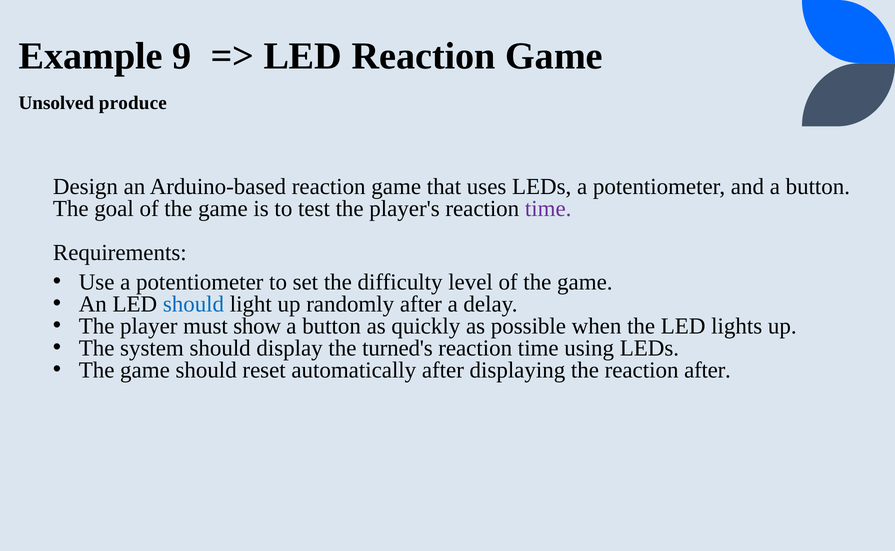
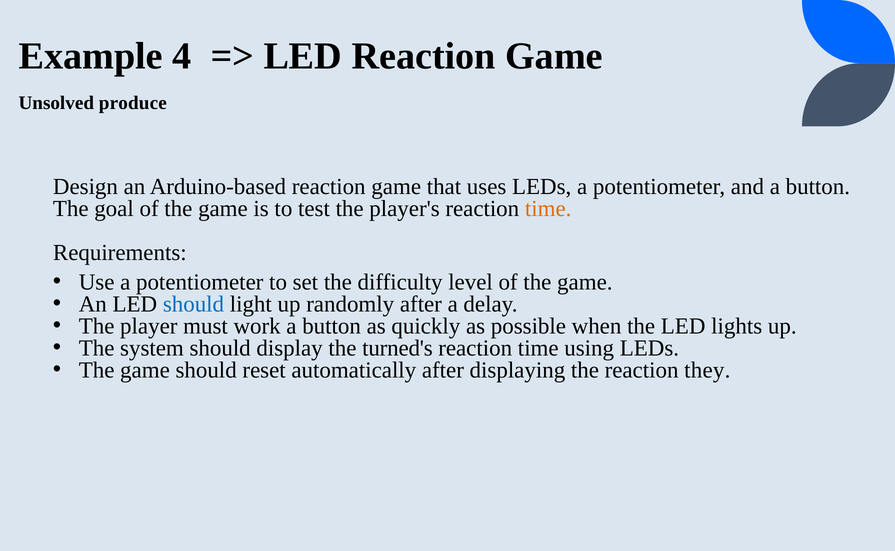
9: 9 -> 4
time at (548, 209) colour: purple -> orange
show: show -> work
reaction after: after -> they
